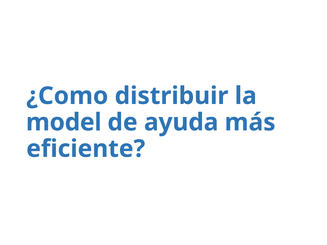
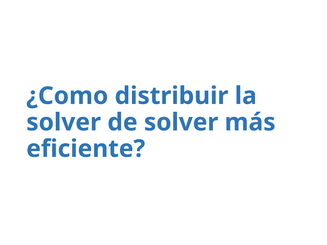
model at (64, 122): model -> solver
de ayuda: ayuda -> solver
